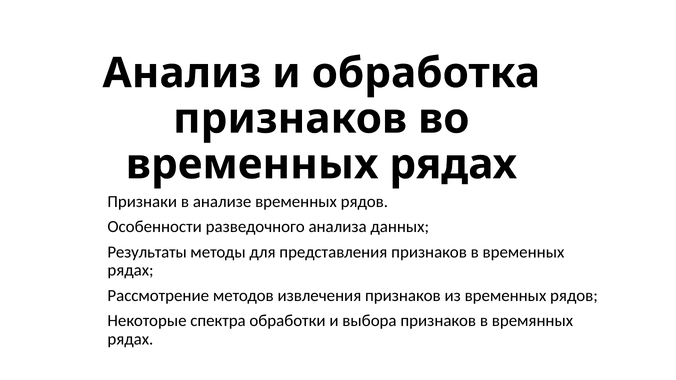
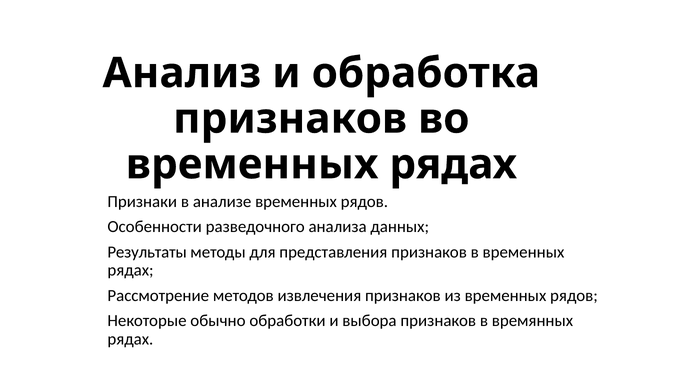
спектра: спектра -> обычно
